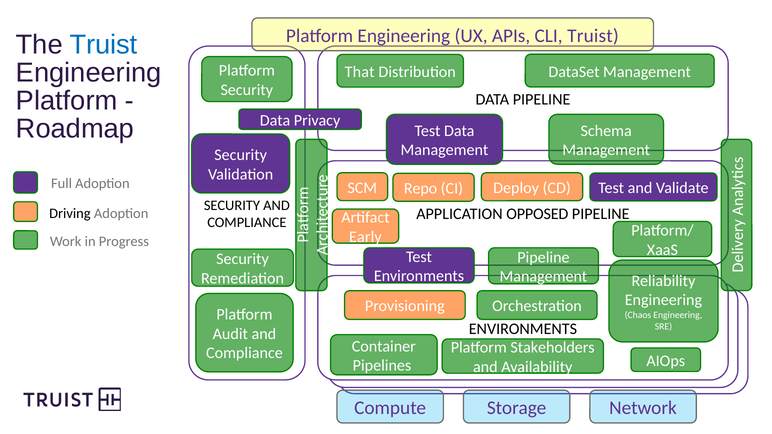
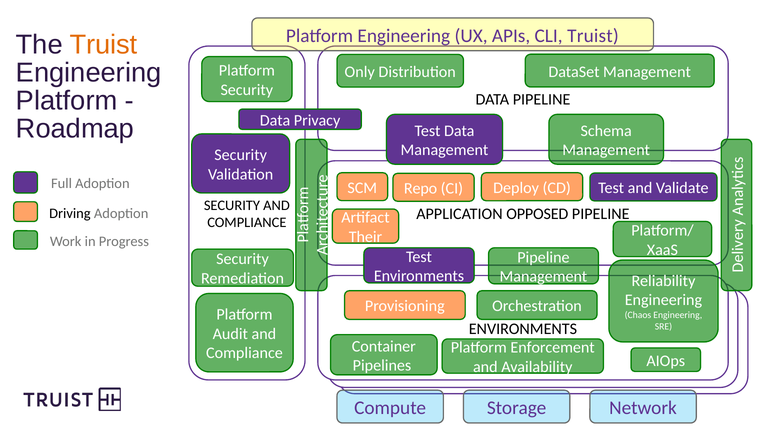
Truist at (104, 45) colour: blue -> orange
That: That -> Only
Early: Early -> Their
Stakeholders: Stakeholders -> Enforcement
